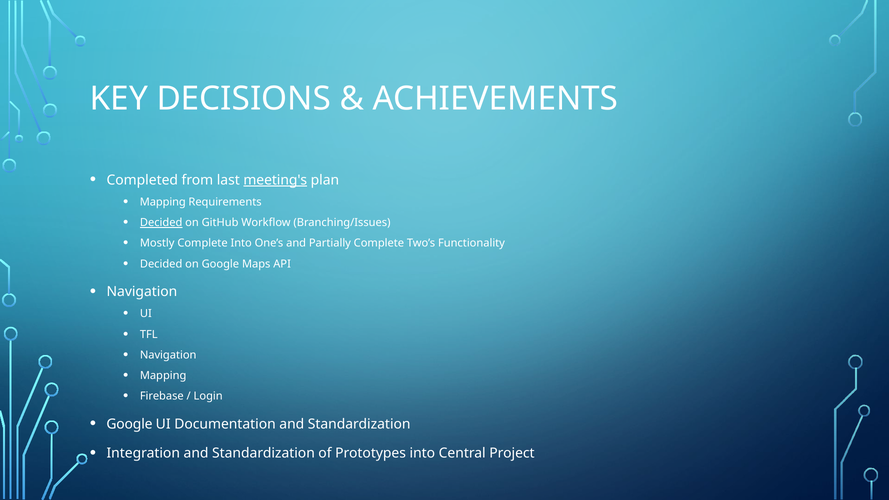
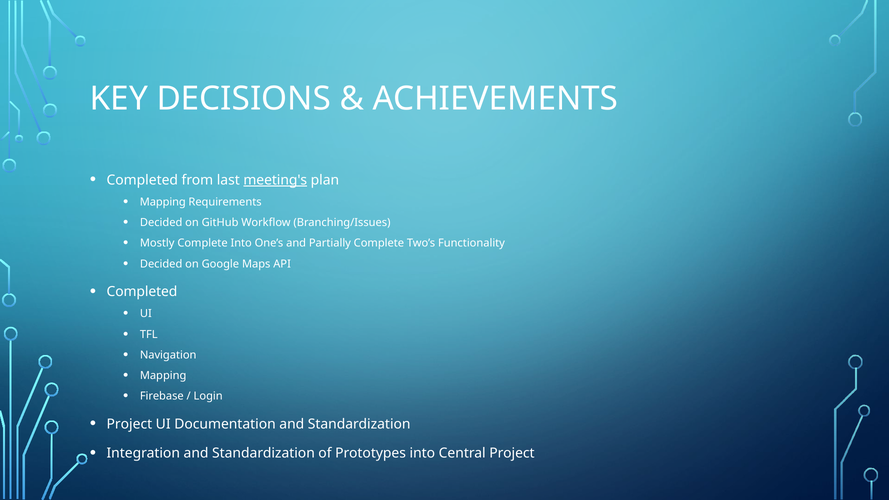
Decided at (161, 223) underline: present -> none
Navigation at (142, 292): Navigation -> Completed
Google at (129, 424): Google -> Project
